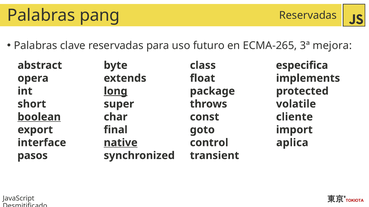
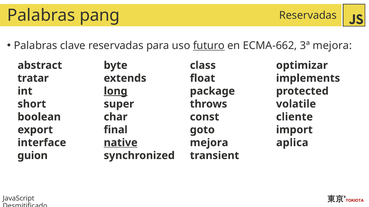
futuro underline: none -> present
ECMA-265: ECMA-265 -> ECMA-662
especifica: especifica -> optimizar
opera: opera -> tratar
boolean underline: present -> none
control at (209, 143): control -> mejora
pasos: pasos -> guion
